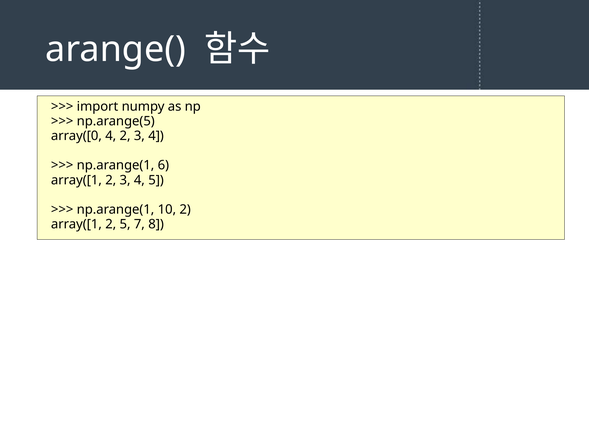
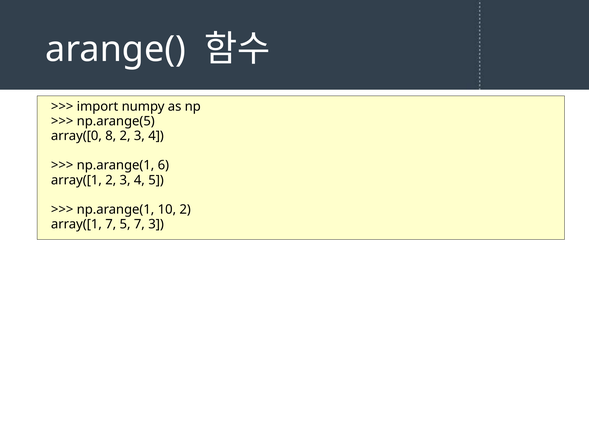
array([0 4: 4 -> 8
2 at (111, 224): 2 -> 7
7 8: 8 -> 3
